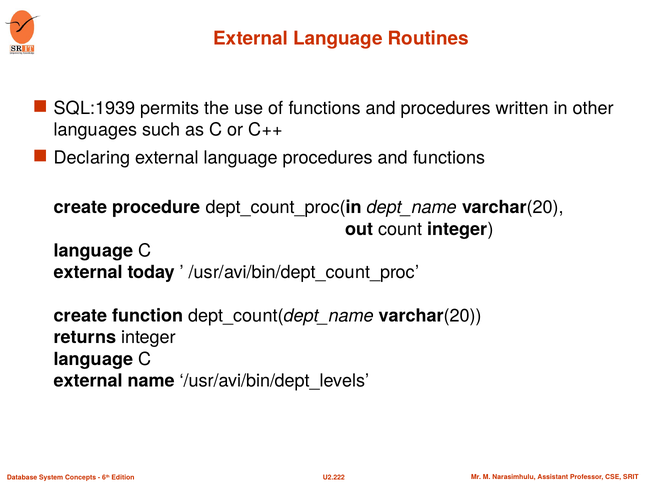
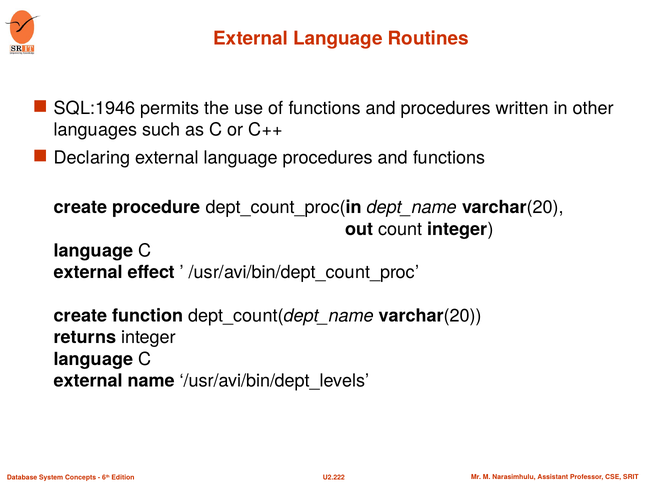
SQL:1939: SQL:1939 -> SQL:1946
today: today -> effect
